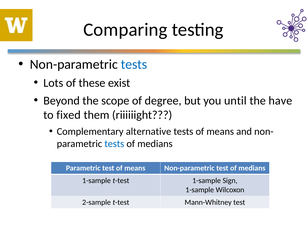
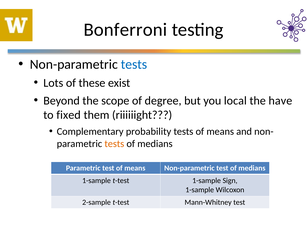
Comparing: Comparing -> Bonferroni
until: until -> local
alternative: alternative -> probability
tests at (114, 144) colour: blue -> orange
